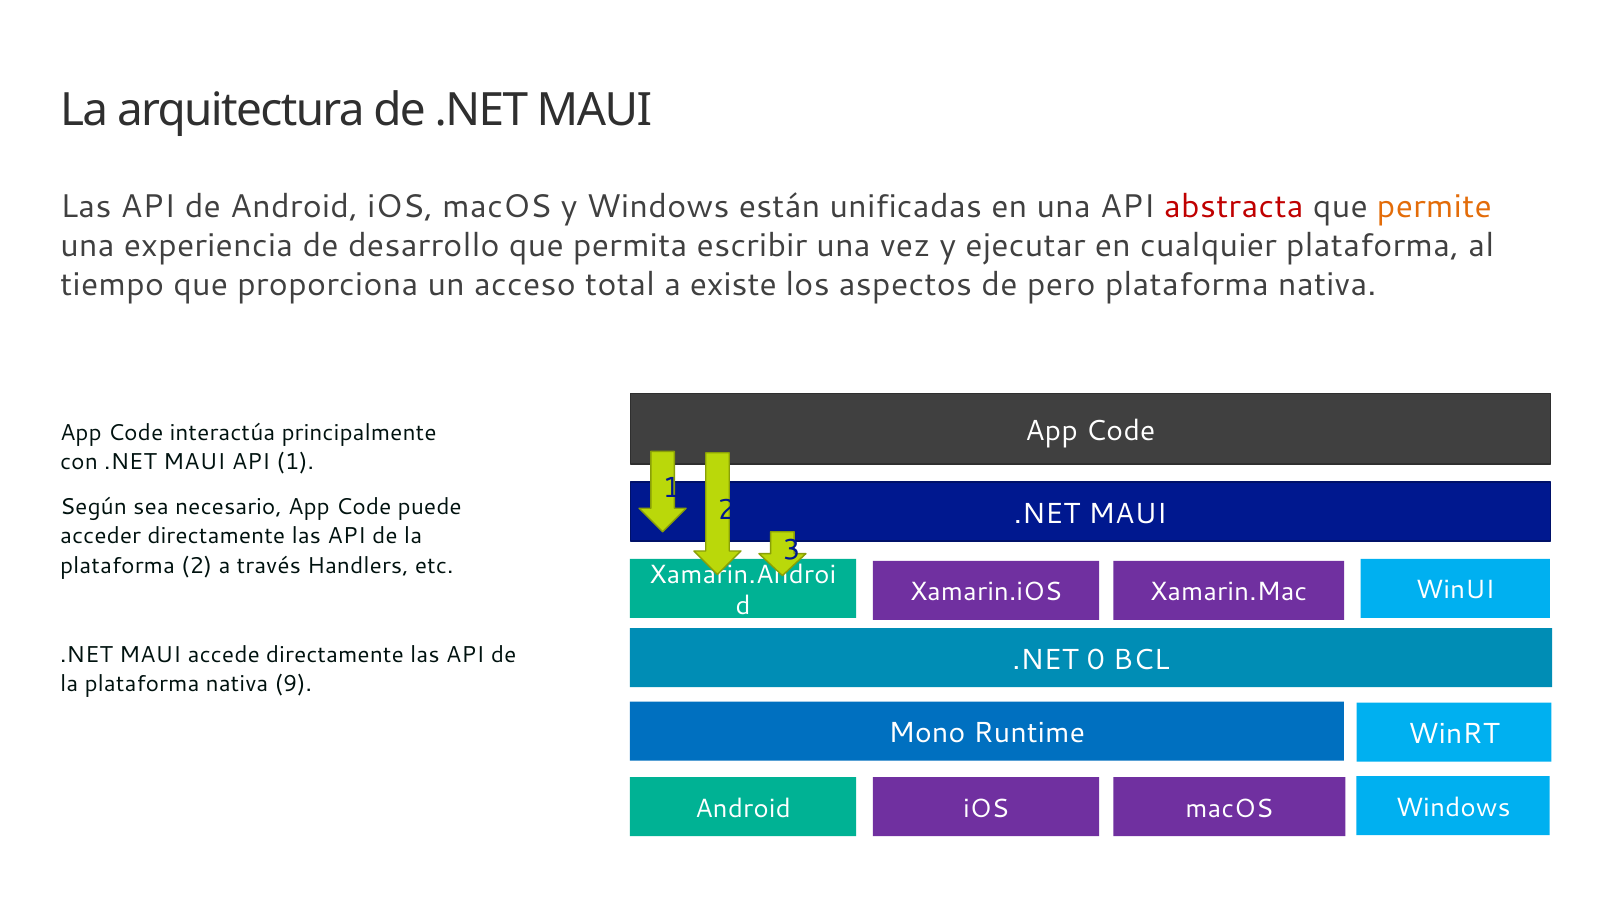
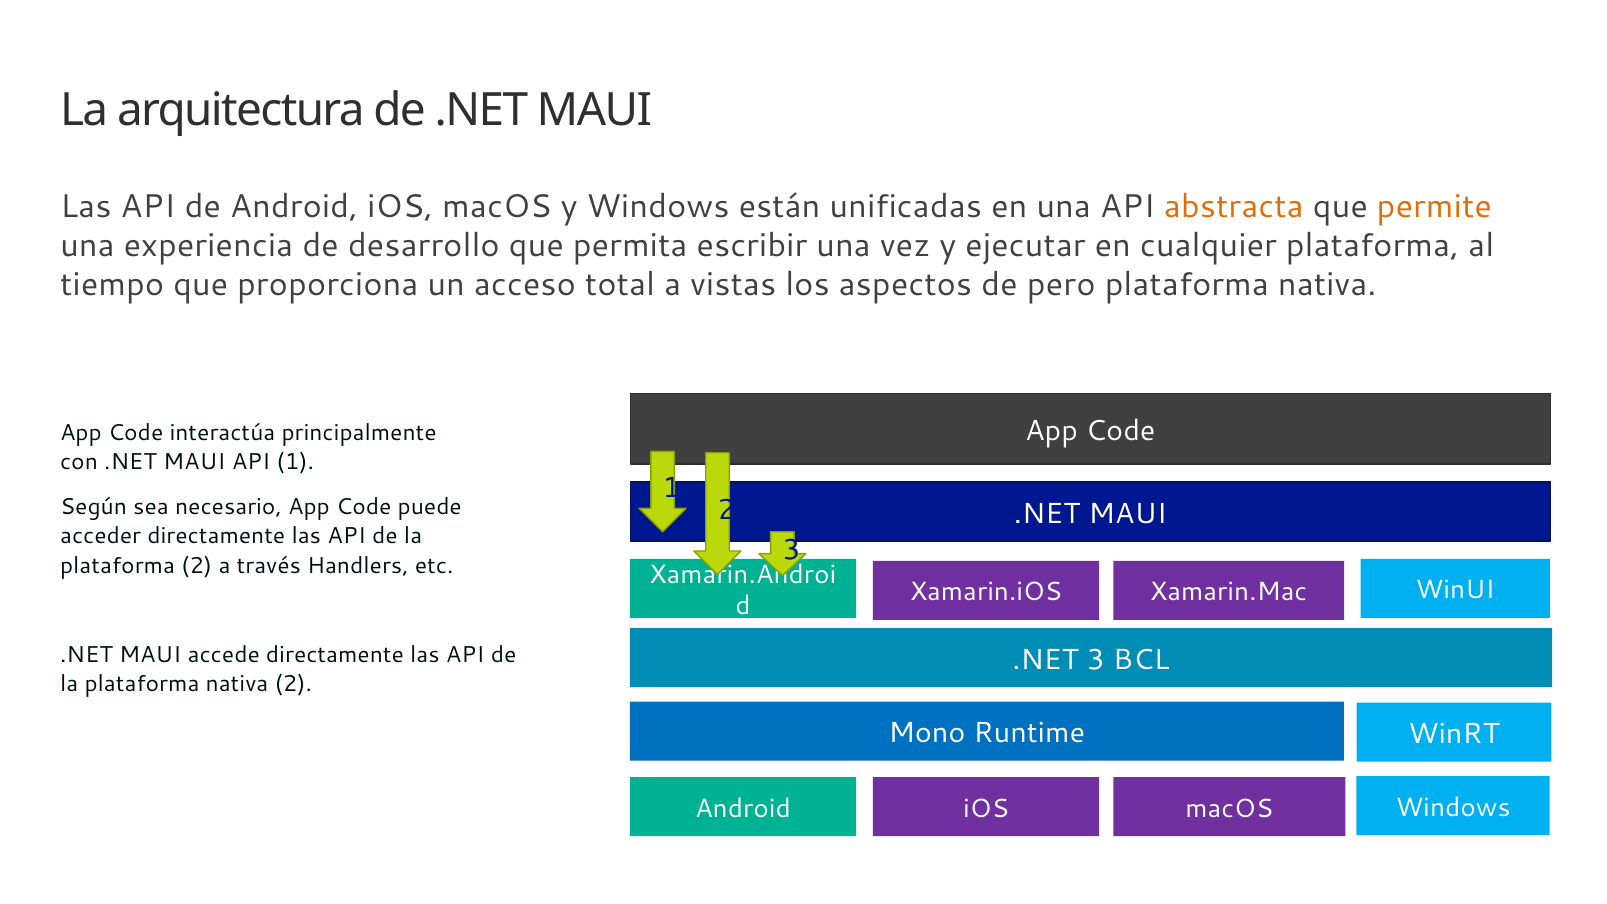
abstracta colour: red -> orange
existe: existe -> vistas
.NET 0: 0 -> 3
nativa 9: 9 -> 2
